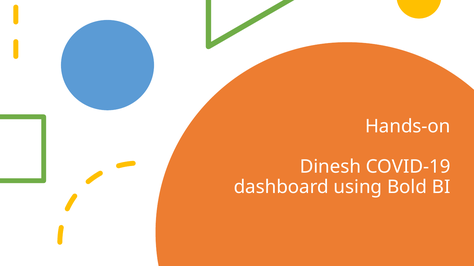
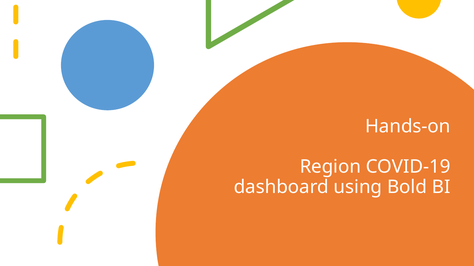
Dinesh: Dinesh -> Region
